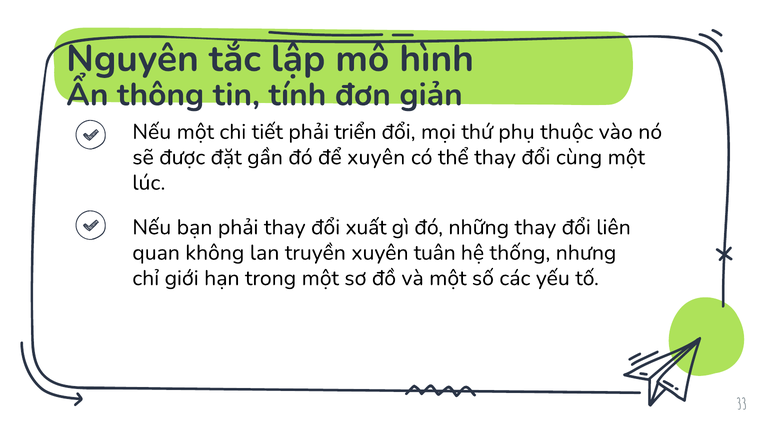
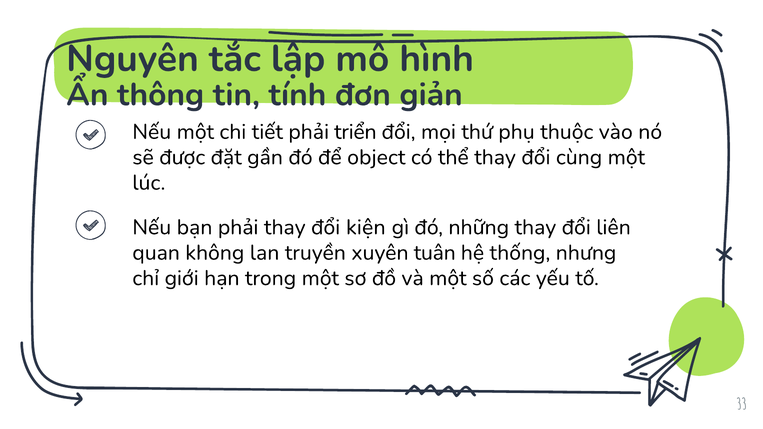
để xuyên: xuyên -> object
xuất: xuất -> kiện
